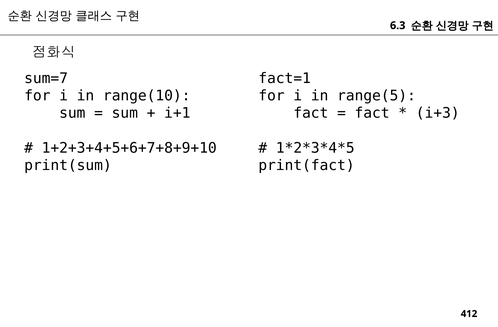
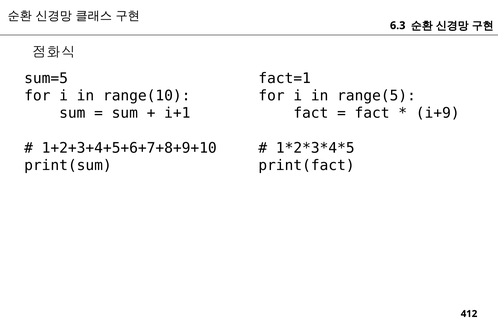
sum=7: sum=7 -> sum=5
i+3: i+3 -> i+9
